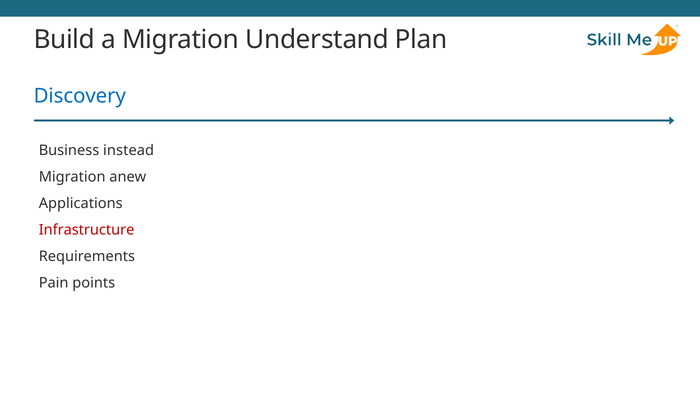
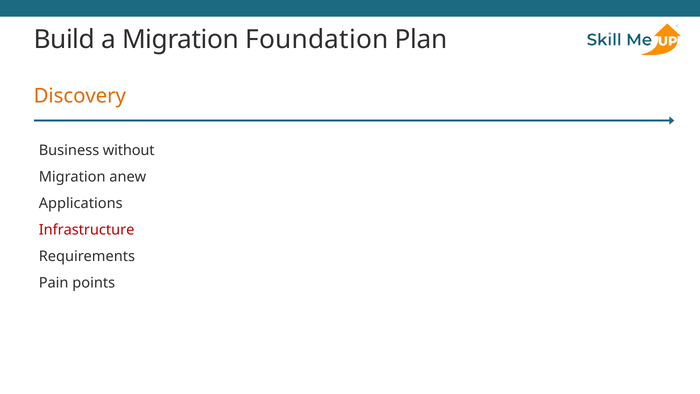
Understand: Understand -> Foundation
Discovery colour: blue -> orange
instead: instead -> without
